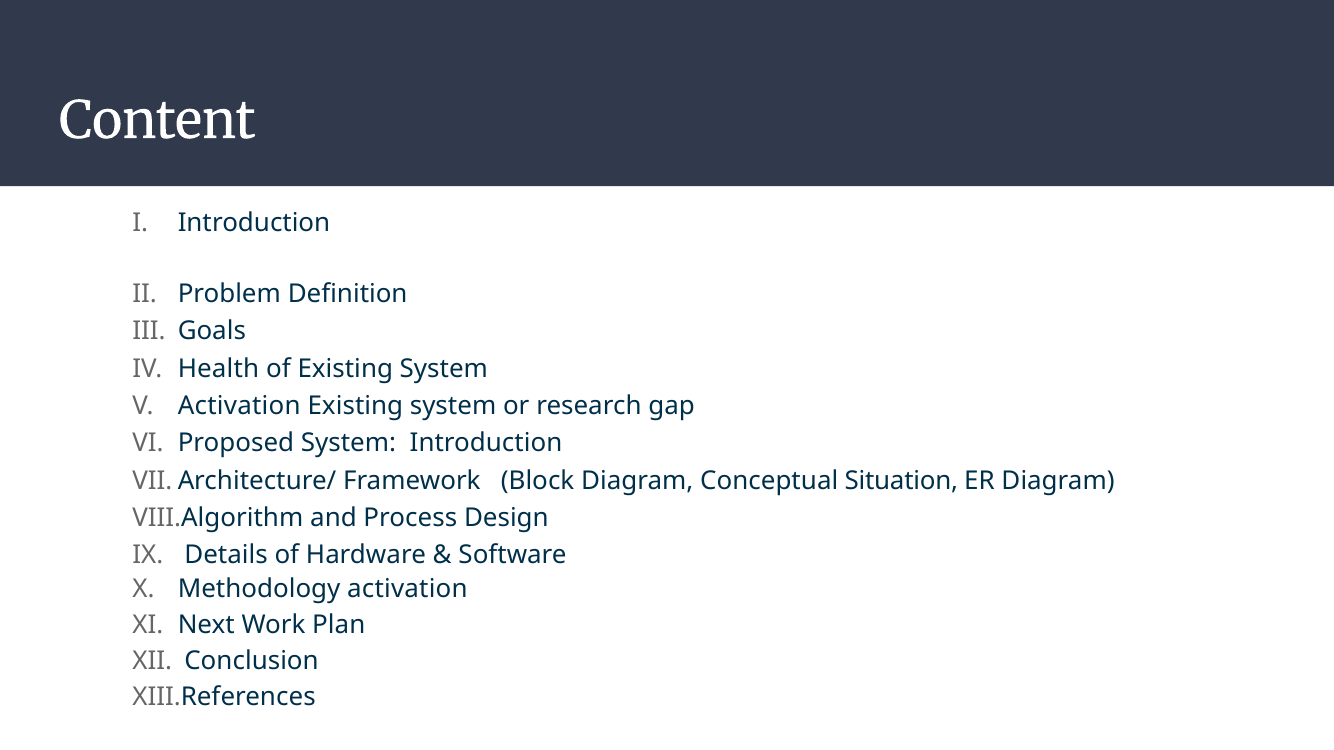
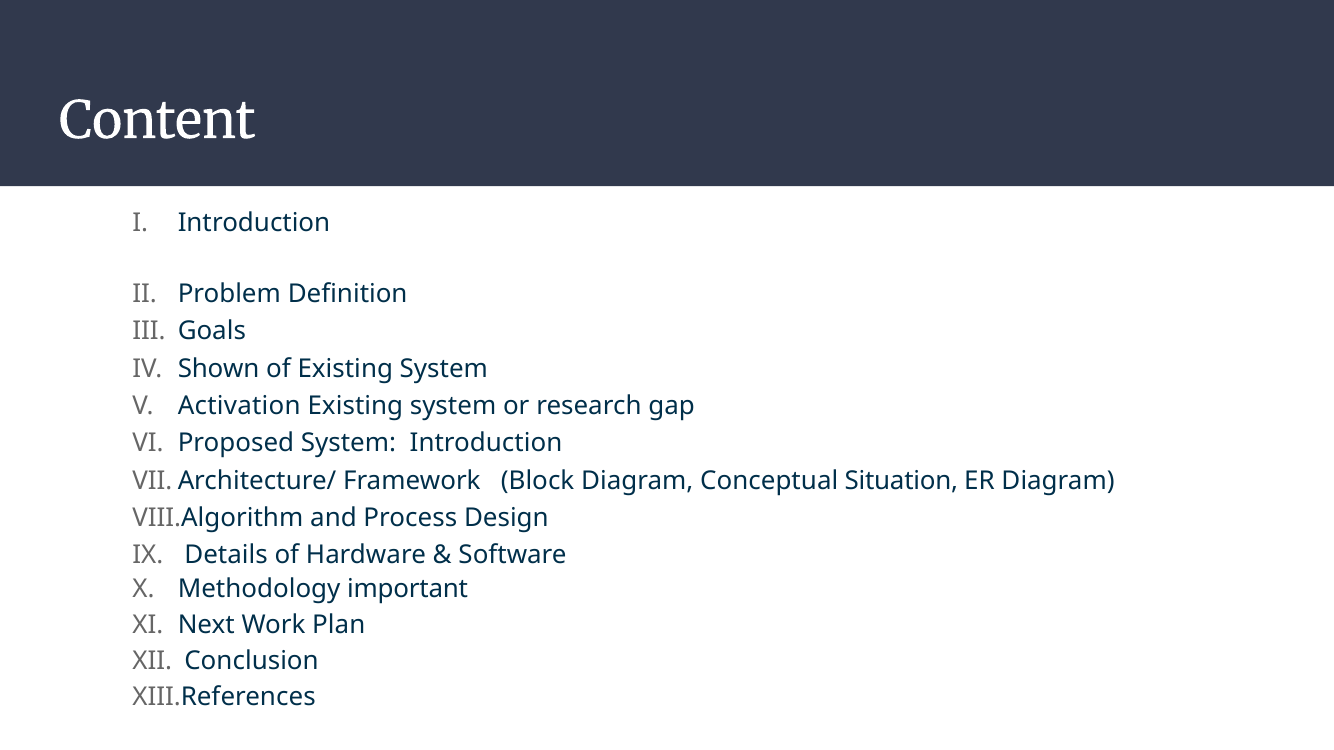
Health: Health -> Shown
Methodology activation: activation -> important
